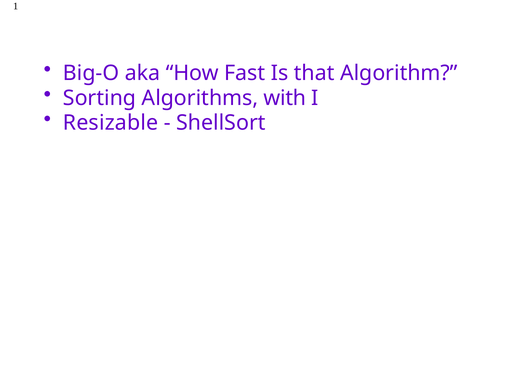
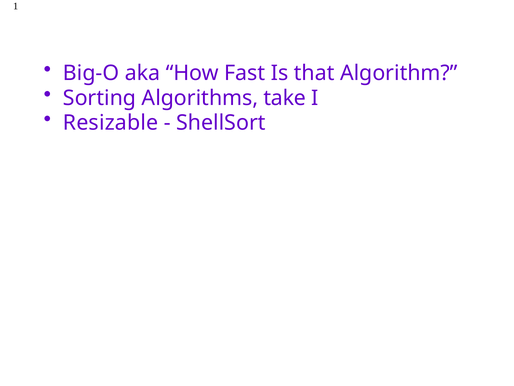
with: with -> take
